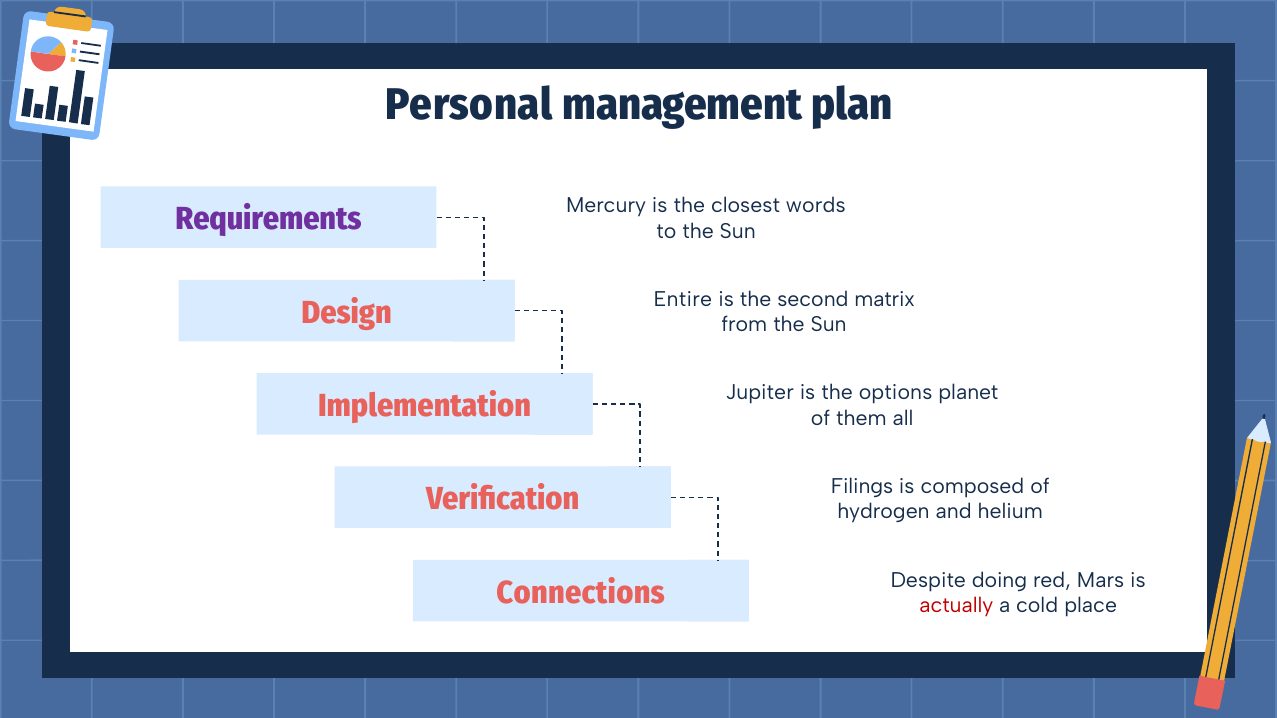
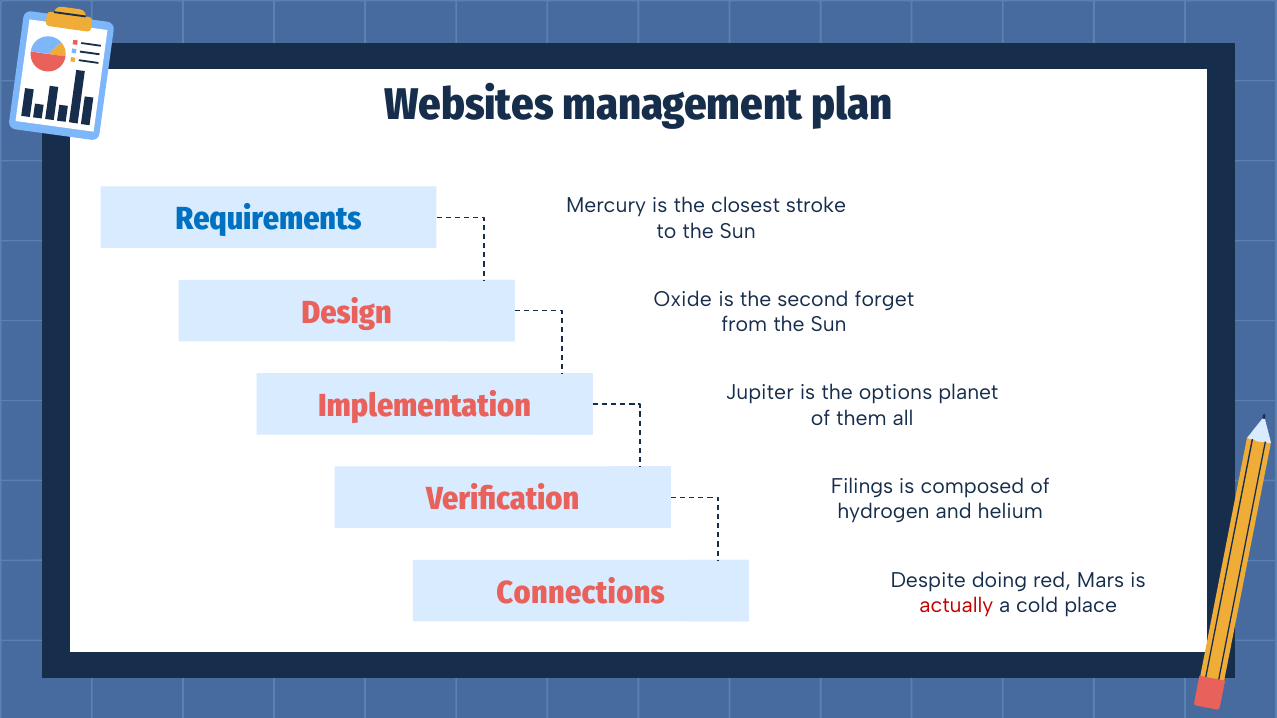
Personal: Personal -> Websites
words: words -> stroke
Requirements colour: purple -> blue
Entire: Entire -> Oxide
matrix: matrix -> forget
